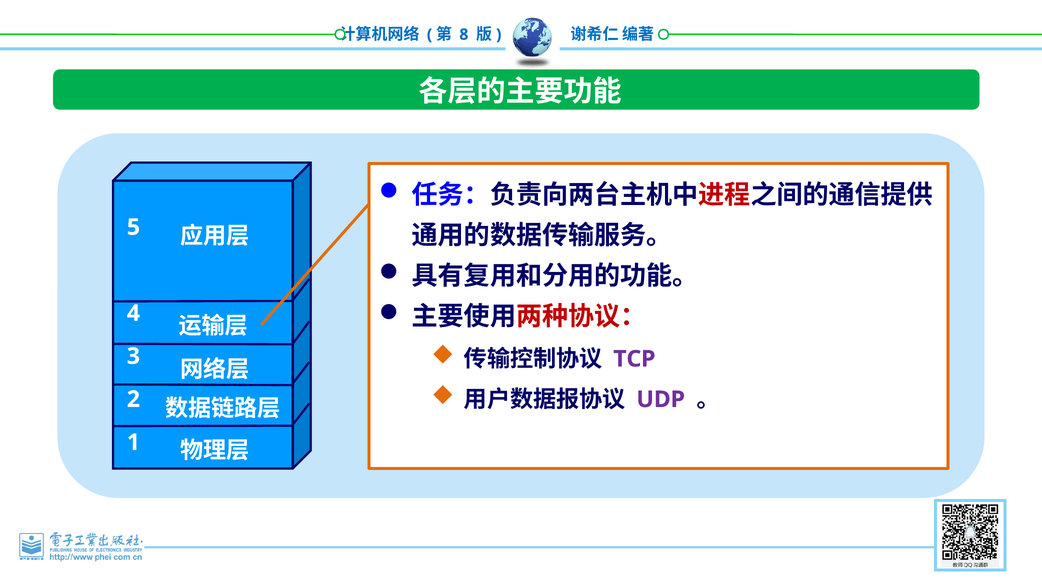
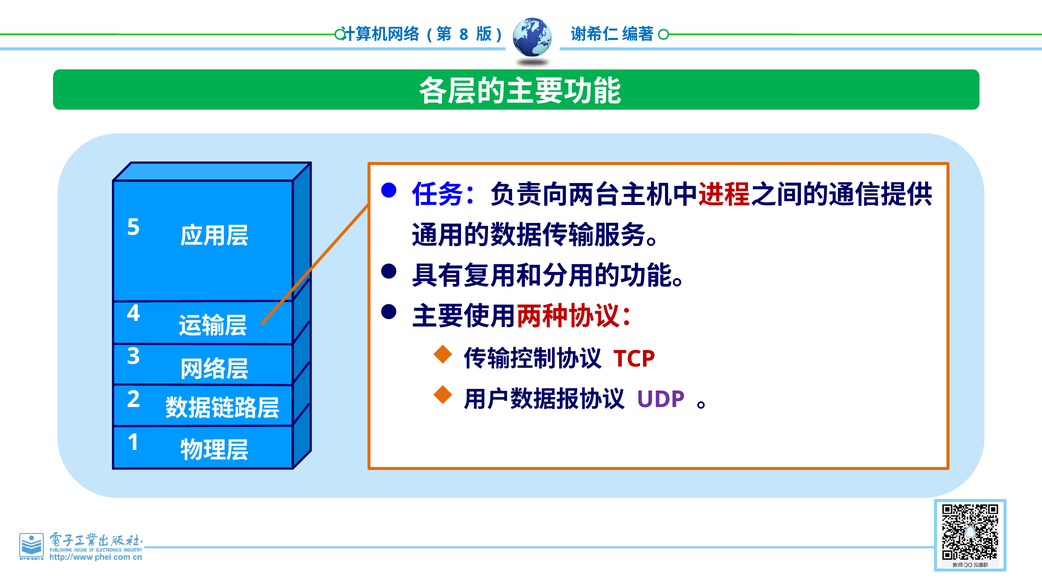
TCP colour: purple -> red
